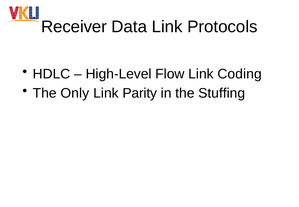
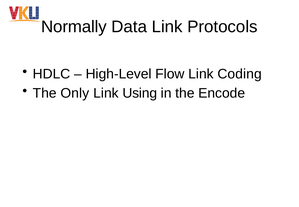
Receiver: Receiver -> Normally
Parity: Parity -> Using
Stuffing: Stuffing -> Encode
